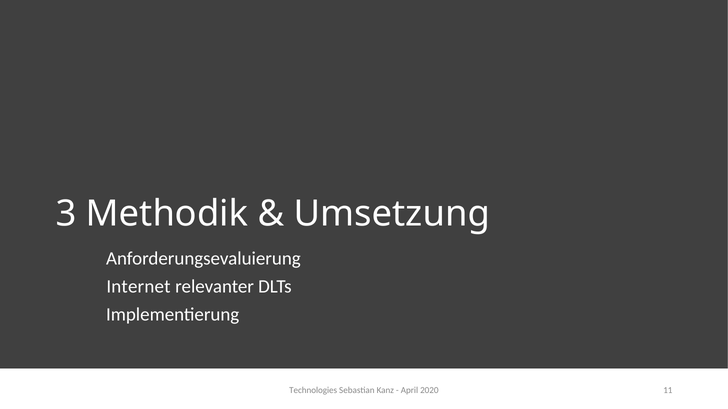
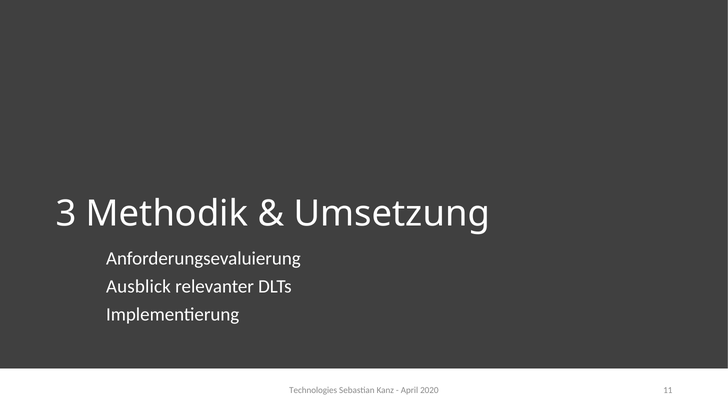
Internet: Internet -> Ausblick
